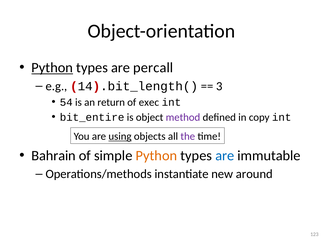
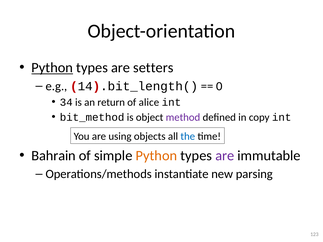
percall: percall -> setters
3: 3 -> 0
54: 54 -> 34
exec: exec -> alice
bit_entire: bit_entire -> bit_method
using underline: present -> none
the colour: purple -> blue
are at (225, 156) colour: blue -> purple
around: around -> parsing
